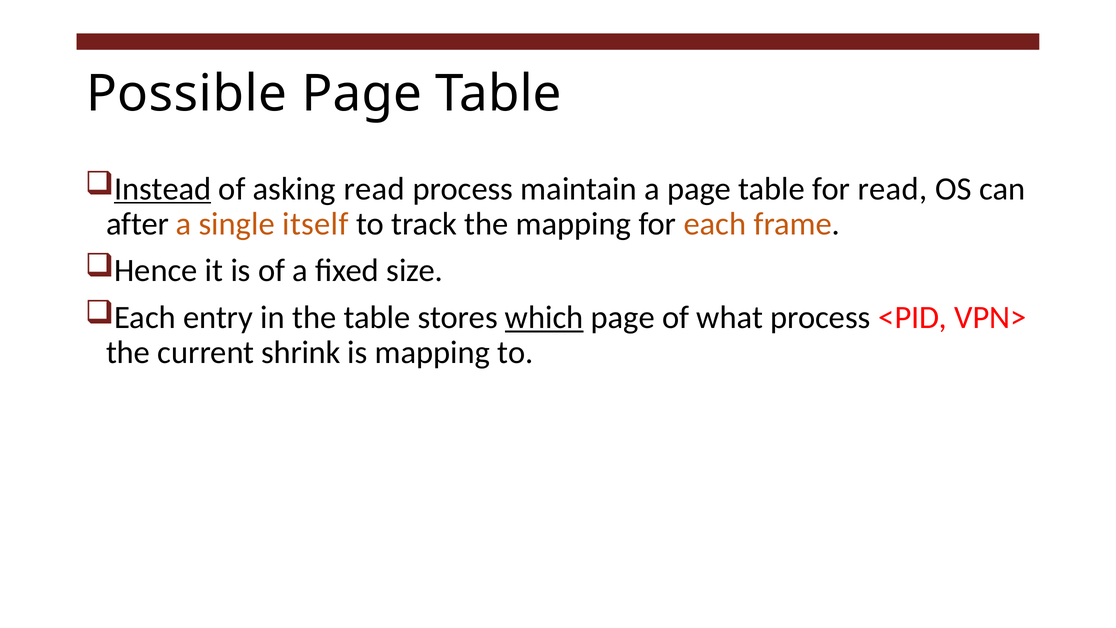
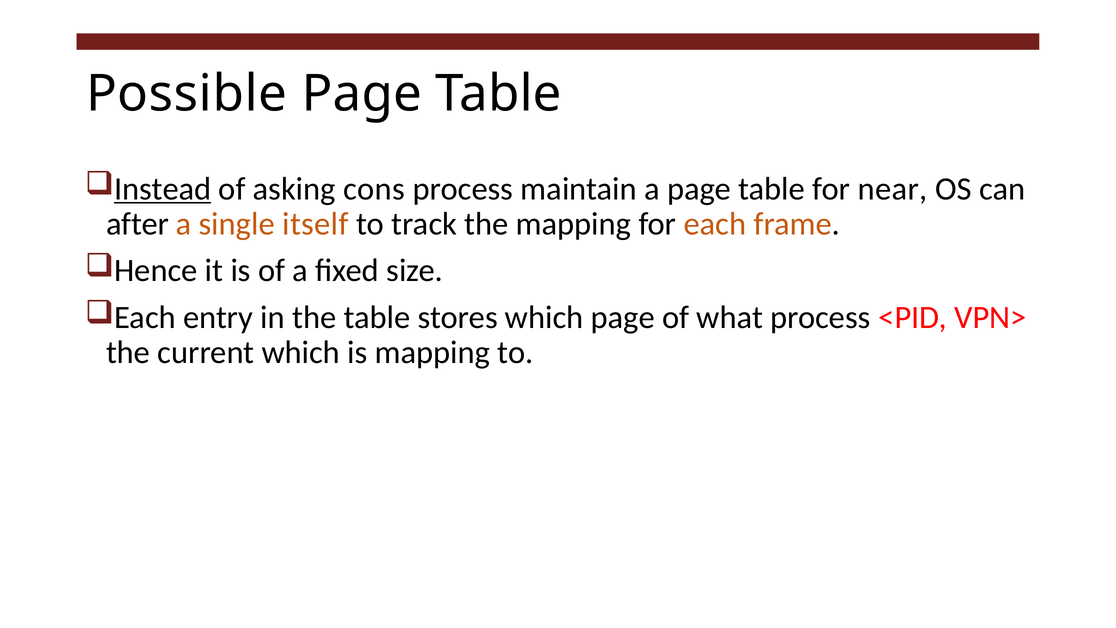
asking read: read -> cons
for read: read -> near
which at (544, 317) underline: present -> none
current shrink: shrink -> which
